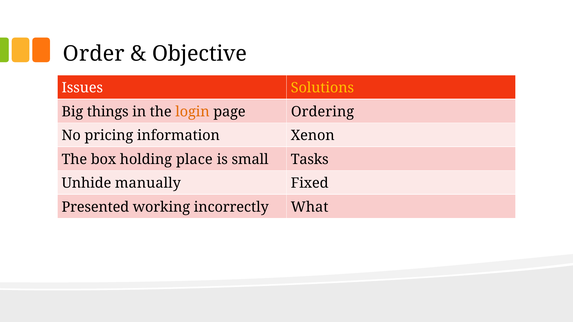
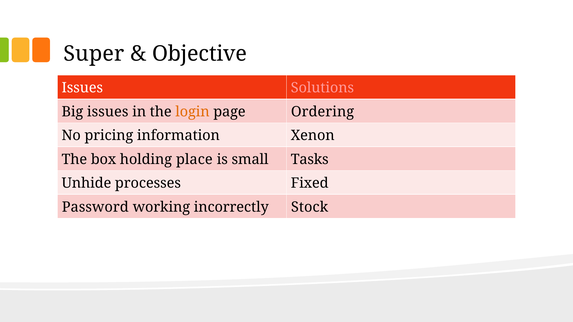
Order: Order -> Super
Solutions colour: yellow -> pink
Big things: things -> issues
manually: manually -> processes
Presented: Presented -> Password
What: What -> Stock
